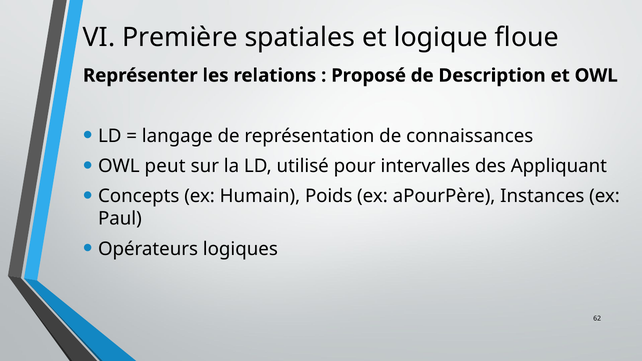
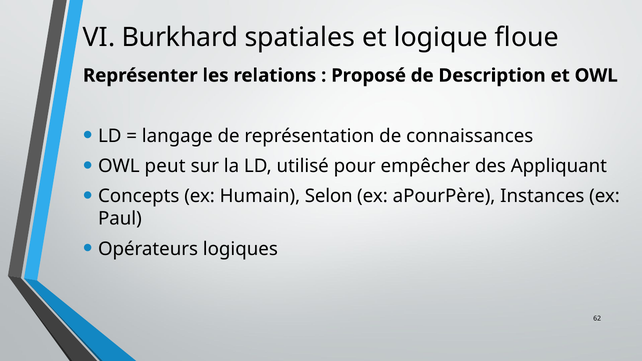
Première: Première -> Burkhard
intervalles: intervalles -> empêcher
Poids: Poids -> Selon
